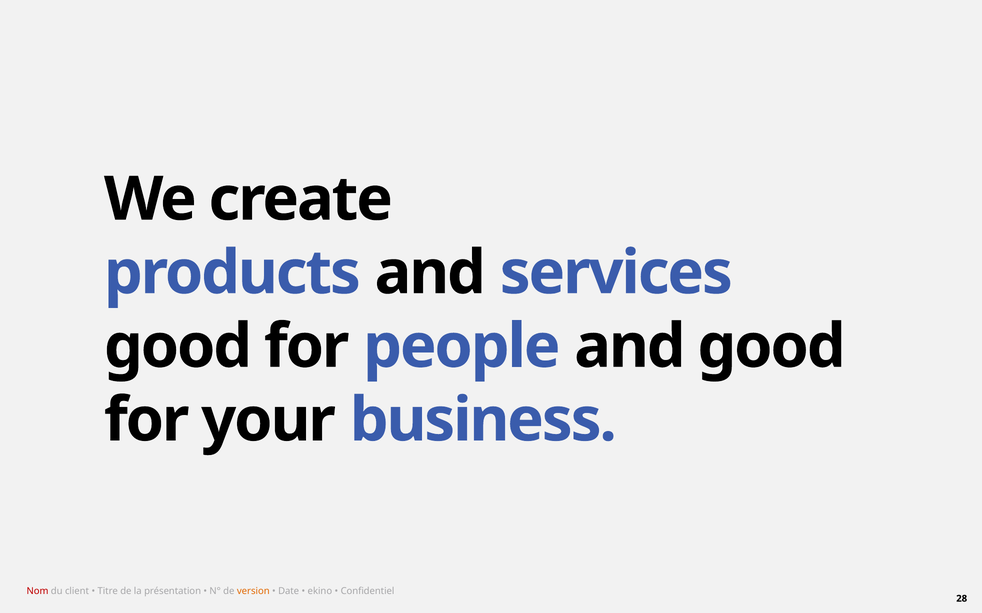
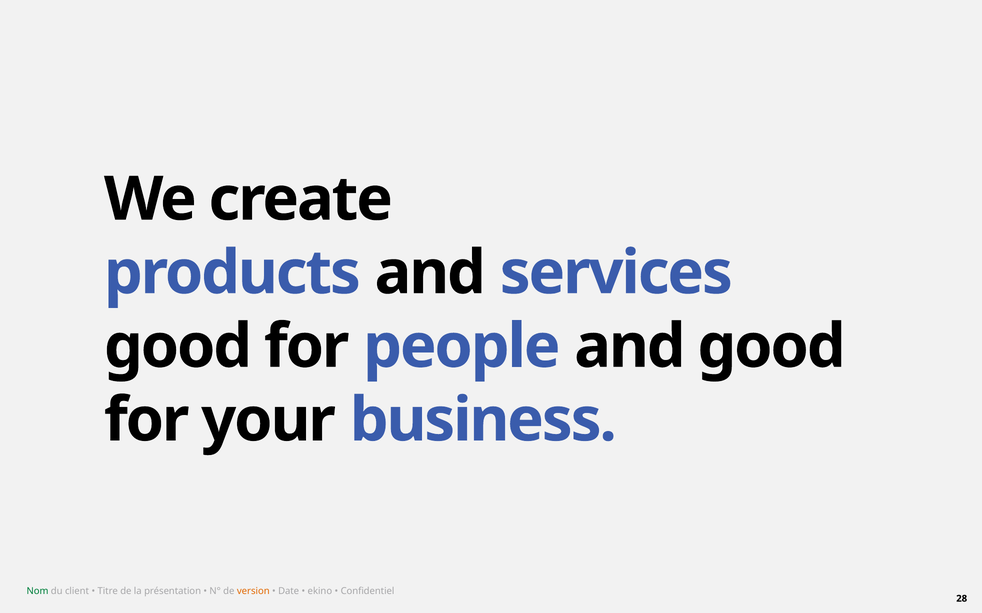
Nom colour: red -> green
